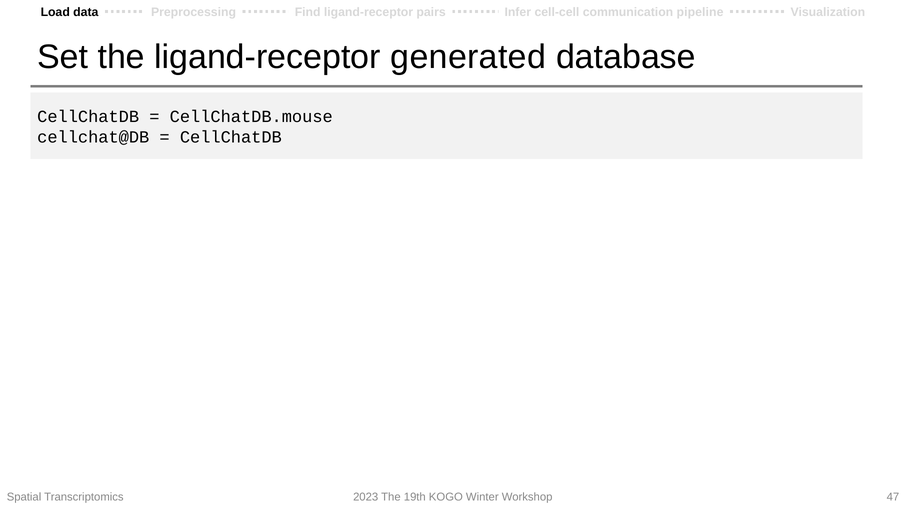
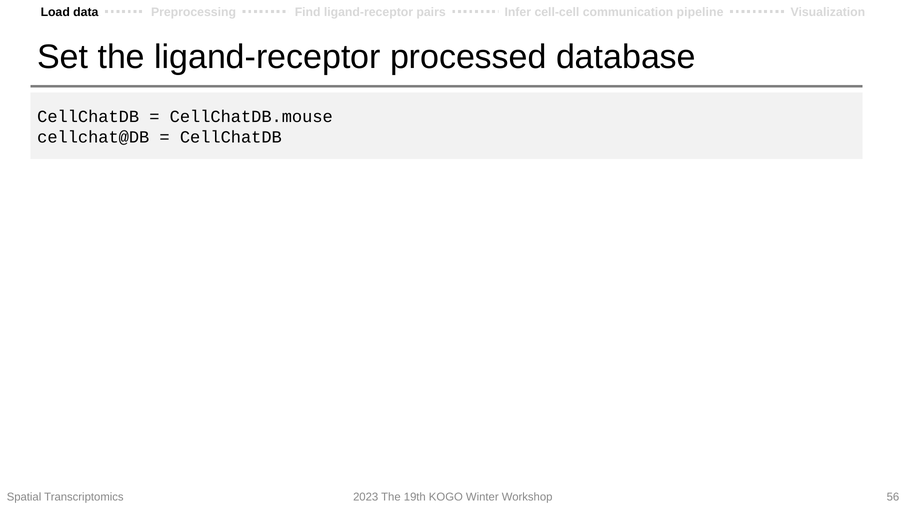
generated: generated -> processed
47: 47 -> 56
